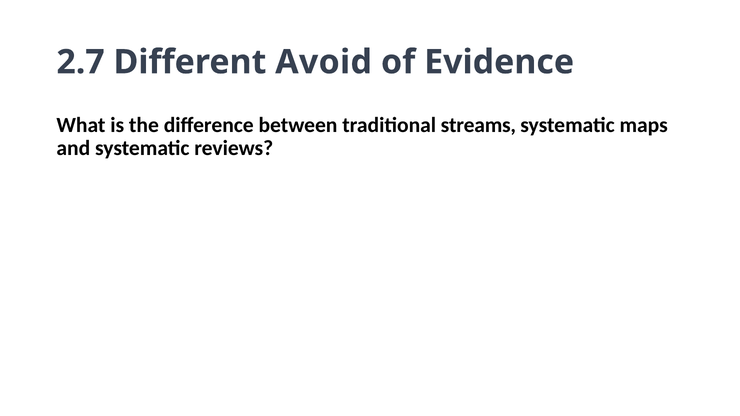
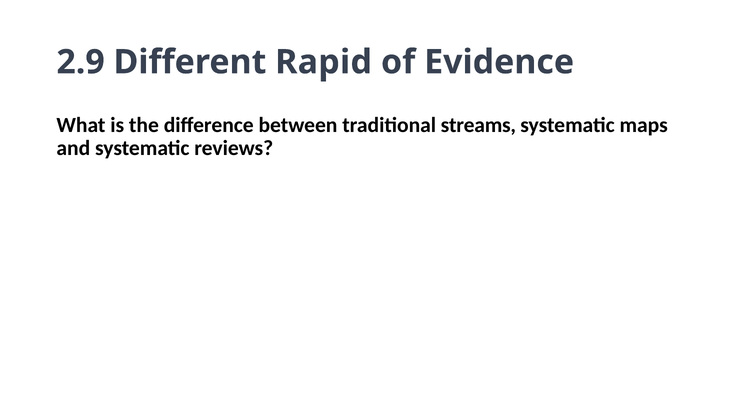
2.7: 2.7 -> 2.9
Avoid: Avoid -> Rapid
